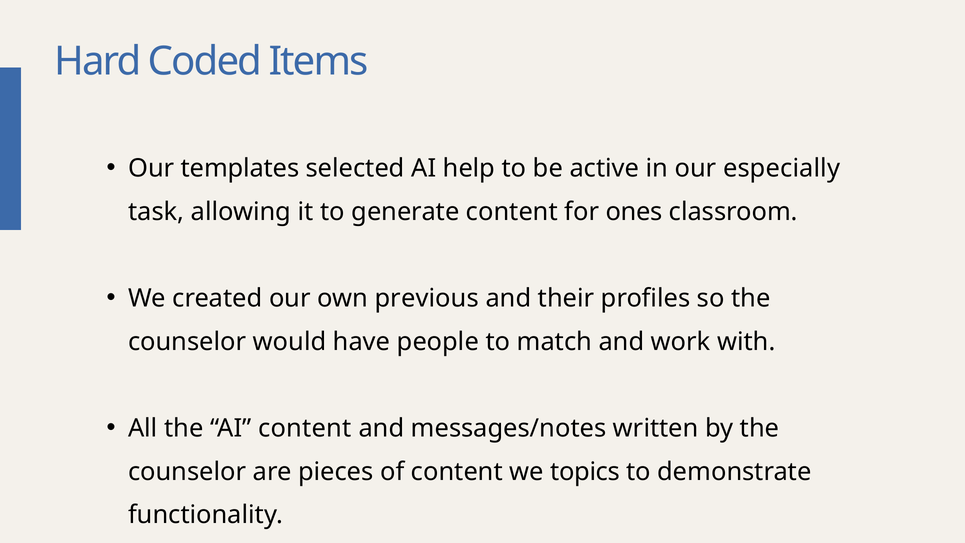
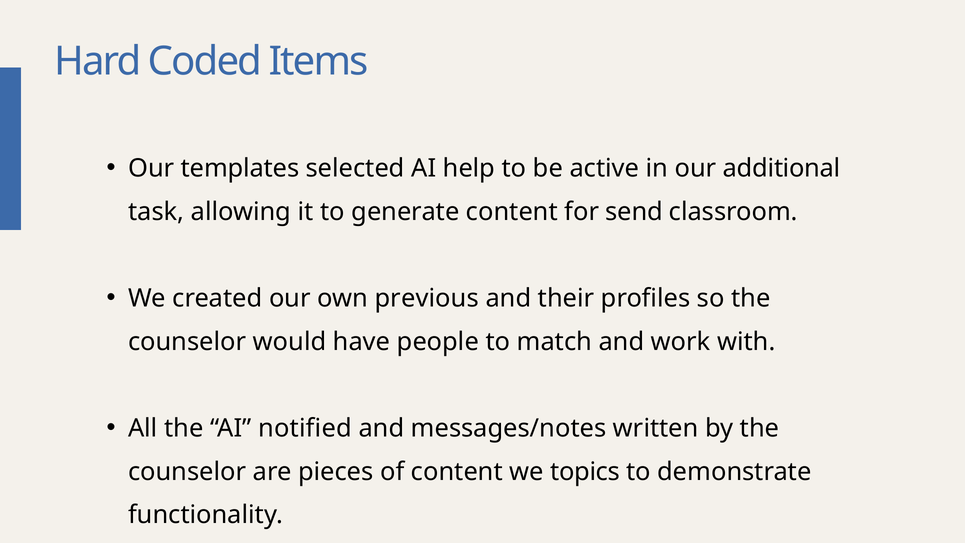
especially: especially -> additional
ones: ones -> send
AI content: content -> notified
